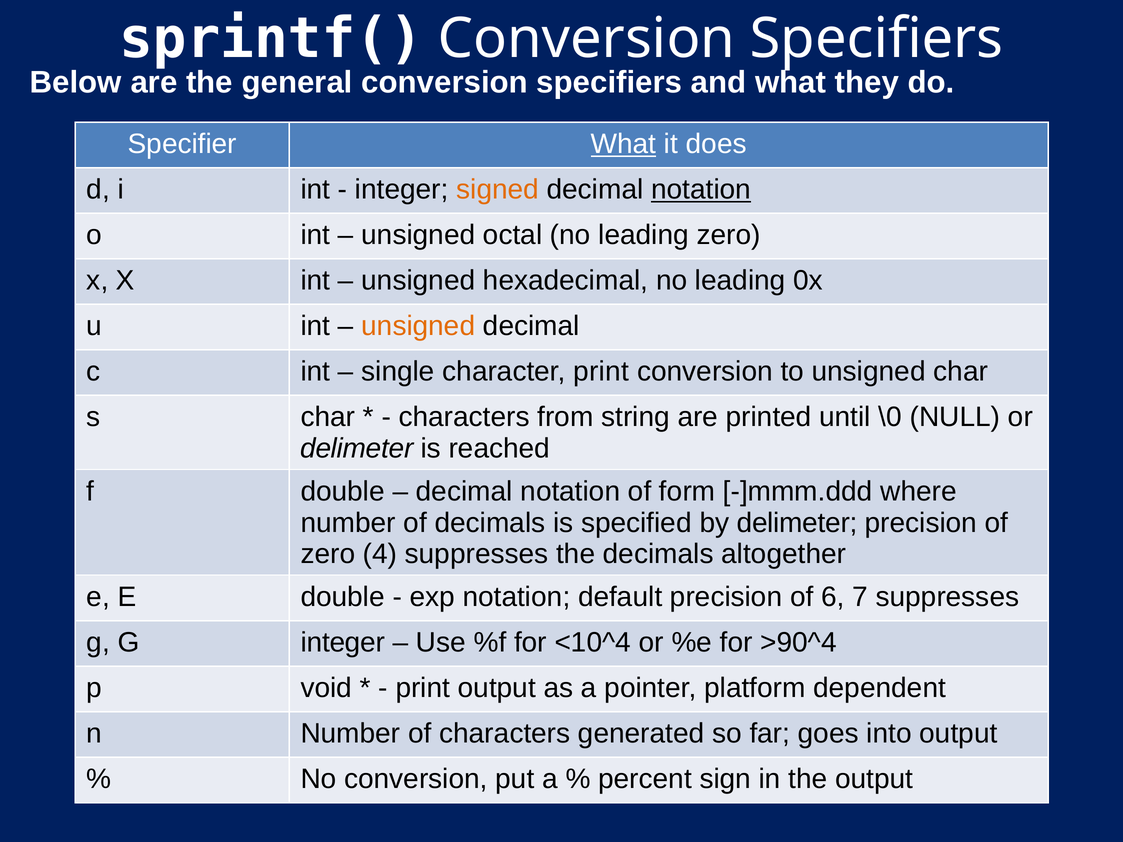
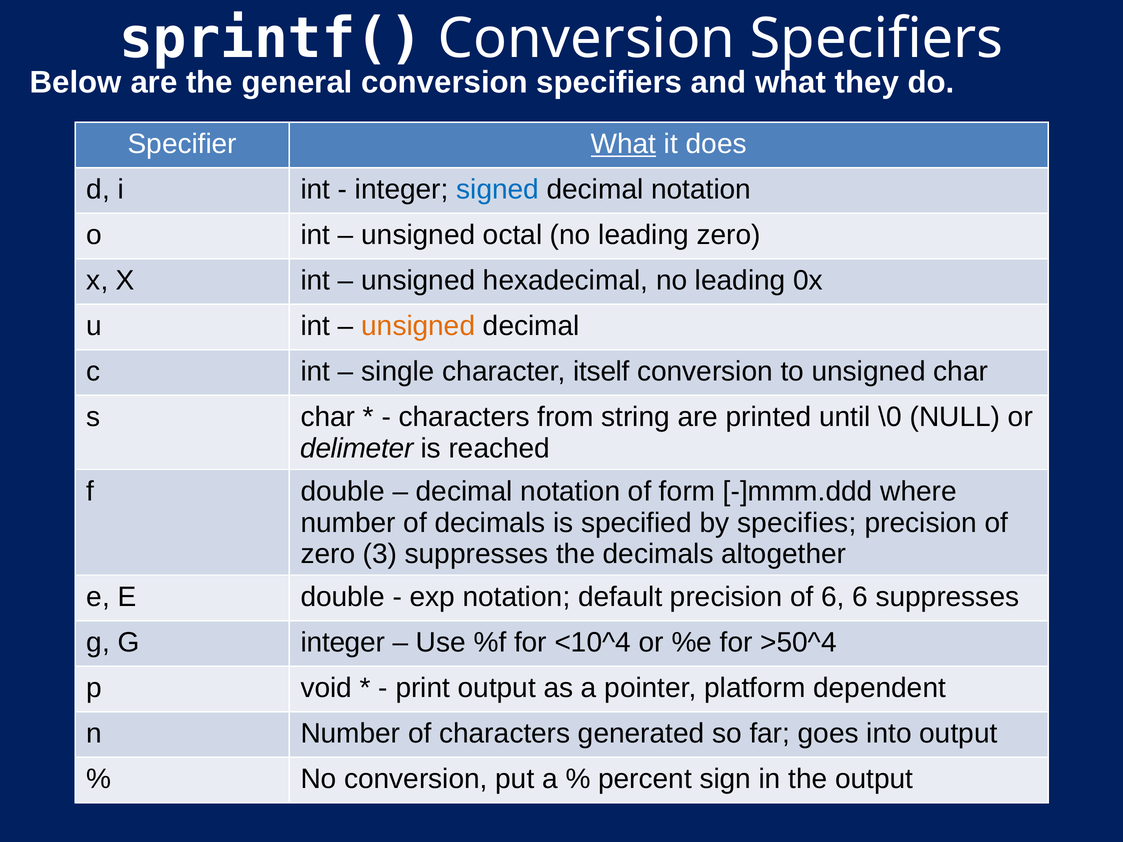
signed colour: orange -> blue
notation at (701, 190) underline: present -> none
character print: print -> itself
by delimeter: delimeter -> specifies
4: 4 -> 3
6 7: 7 -> 6
>90^4: >90^4 -> >50^4
